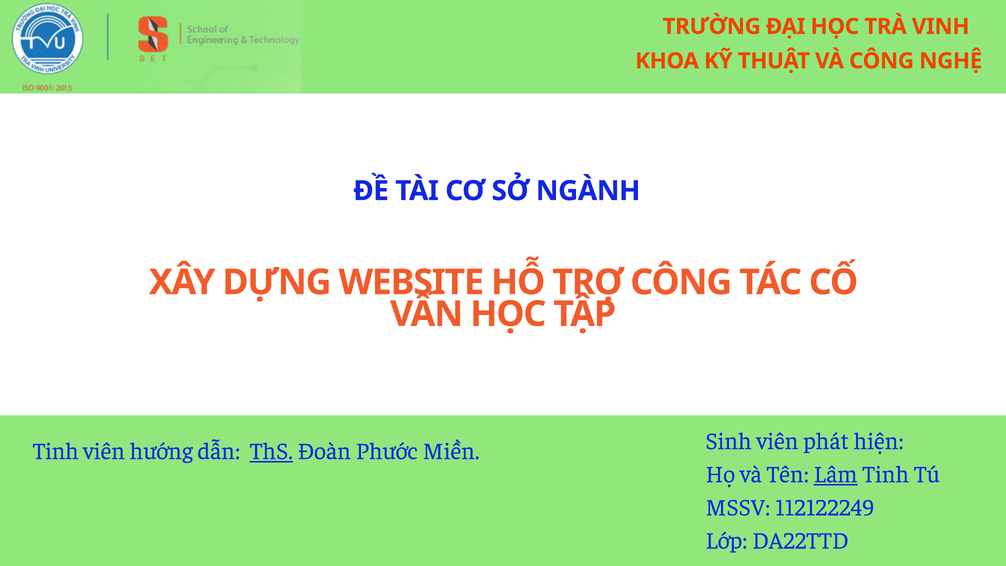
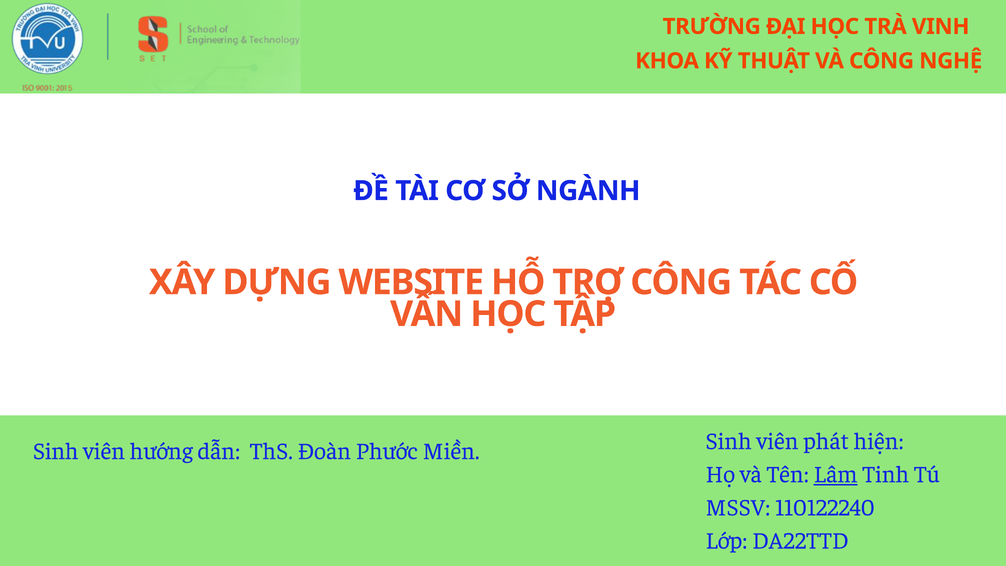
Tinh at (56, 451): Tinh -> Sinh
ThS underline: present -> none
112122249: 112122249 -> 110122240
